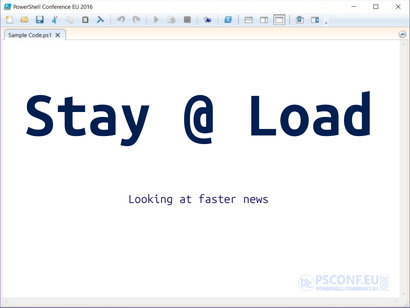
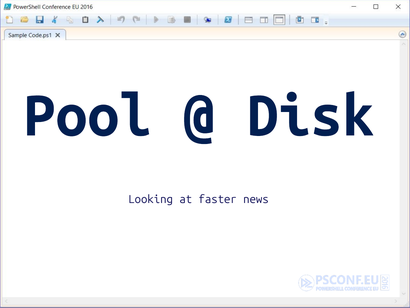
Stay: Stay -> Pool
Load: Load -> Disk
